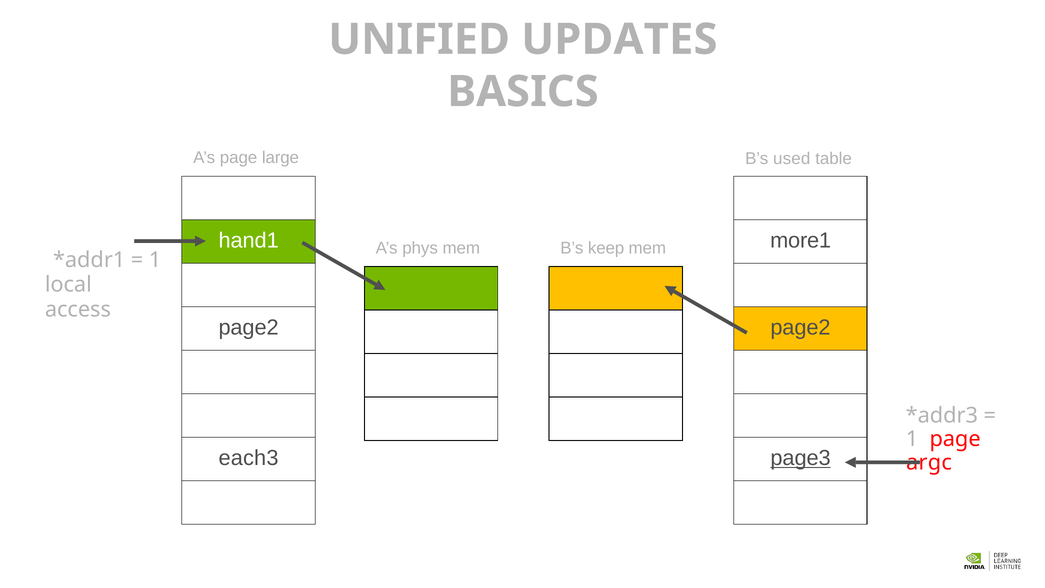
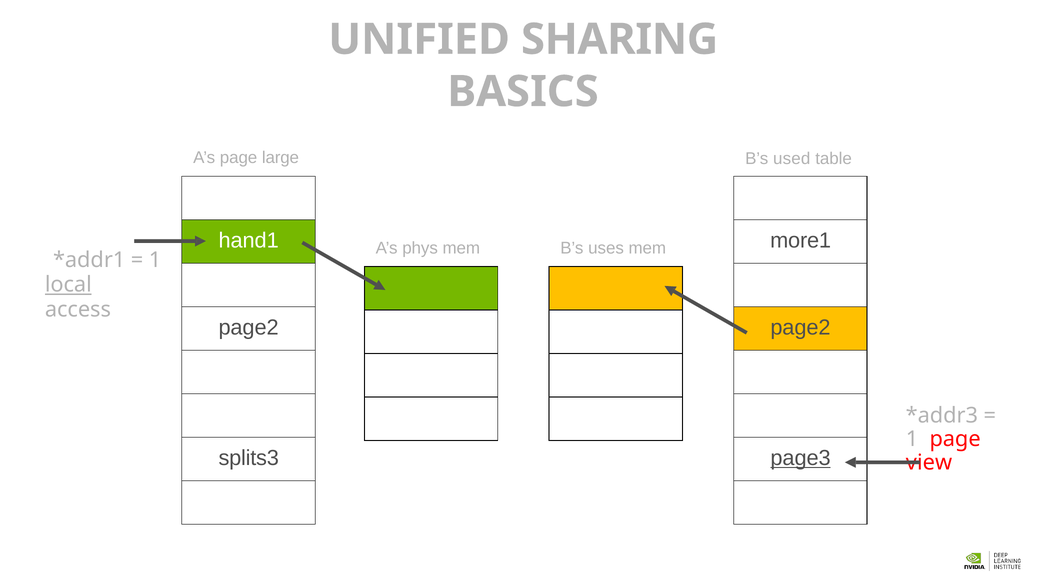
UPDATES: UPDATES -> SHARING
keep: keep -> uses
local underline: none -> present
each3: each3 -> splits3
argc: argc -> view
